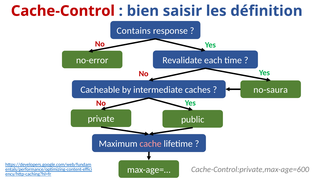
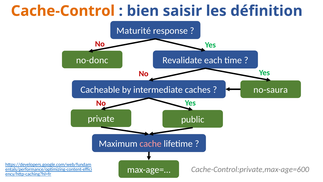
Cache-Control colour: red -> orange
Contains: Contains -> Maturité
no-error: no-error -> no-donc
